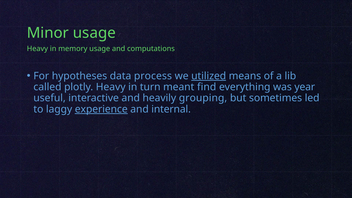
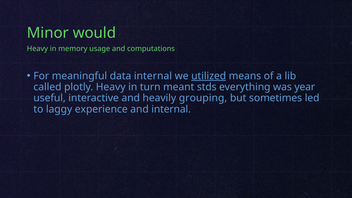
Minor usage: usage -> would
hypotheses: hypotheses -> meaningful
data process: process -> internal
find: find -> stds
experience underline: present -> none
